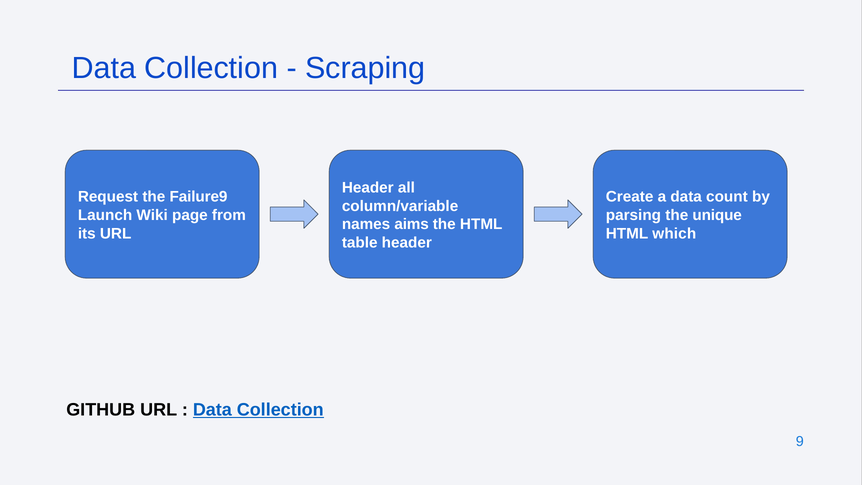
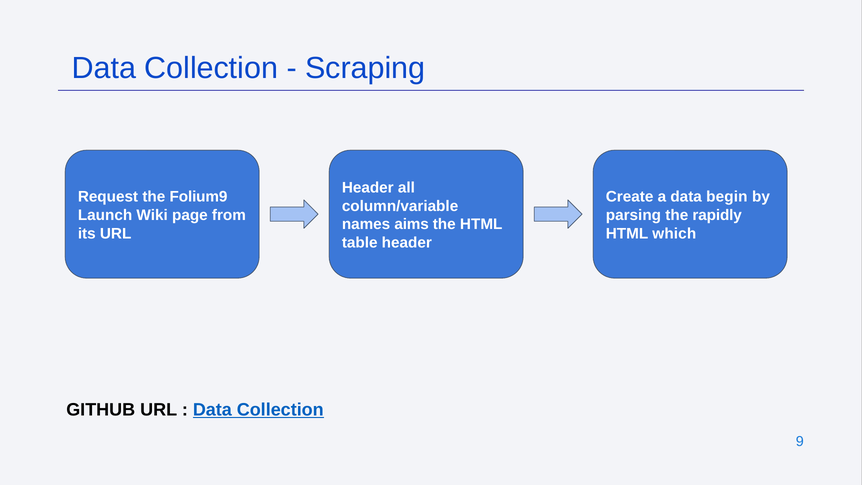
Failure9: Failure9 -> Folium9
count: count -> begin
unique: unique -> rapidly
